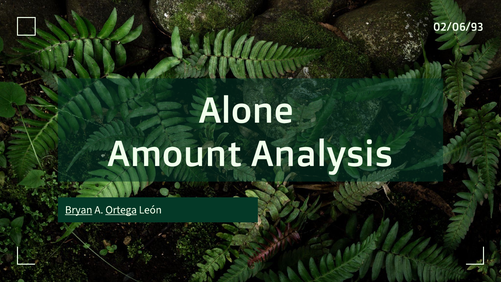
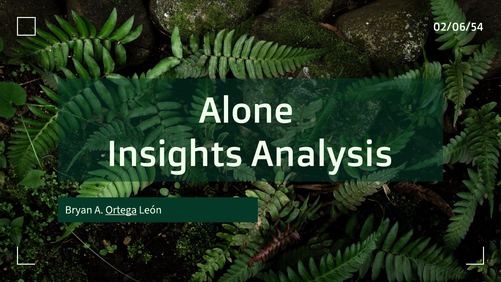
02/06/93: 02/06/93 -> 02/06/54
Amount: Amount -> Insights
Bryan underline: present -> none
